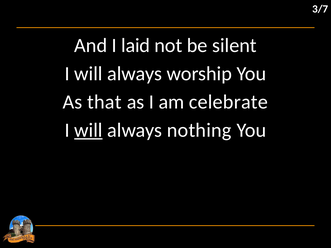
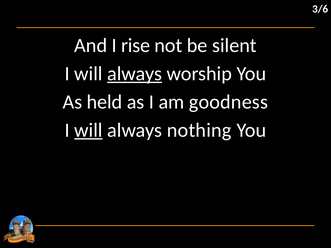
3/7: 3/7 -> 3/6
laid: laid -> rise
always at (135, 74) underline: none -> present
that: that -> held
celebrate: celebrate -> goodness
